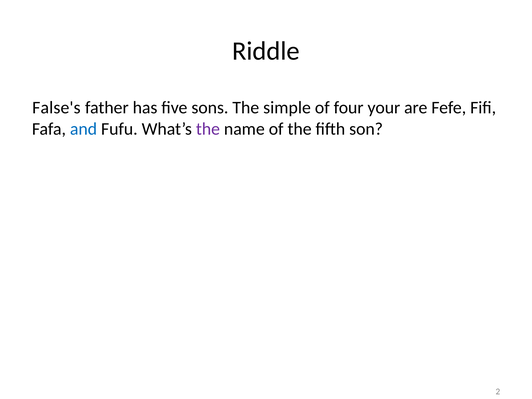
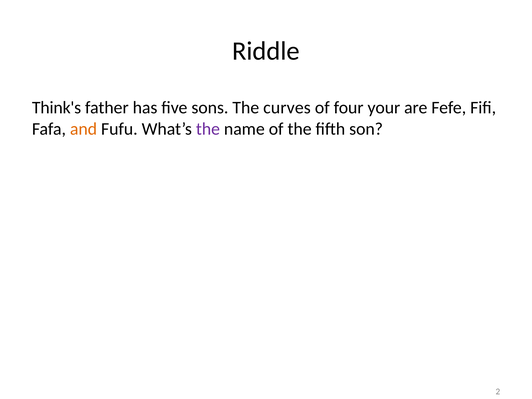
False's: False's -> Think's
simple: simple -> curves
and colour: blue -> orange
